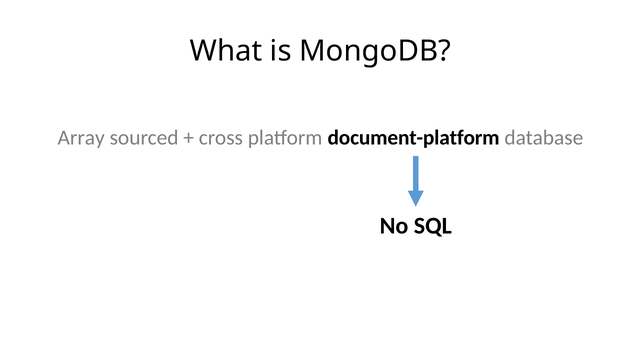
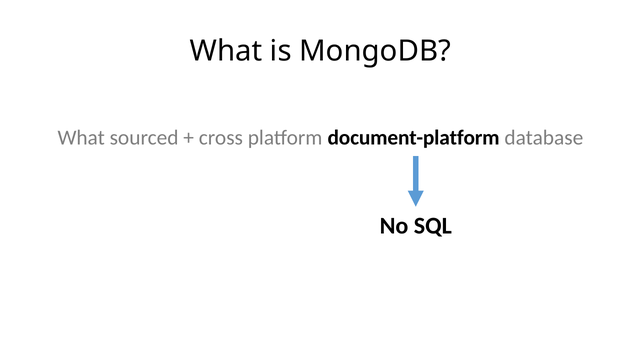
Array at (81, 138): Array -> What
